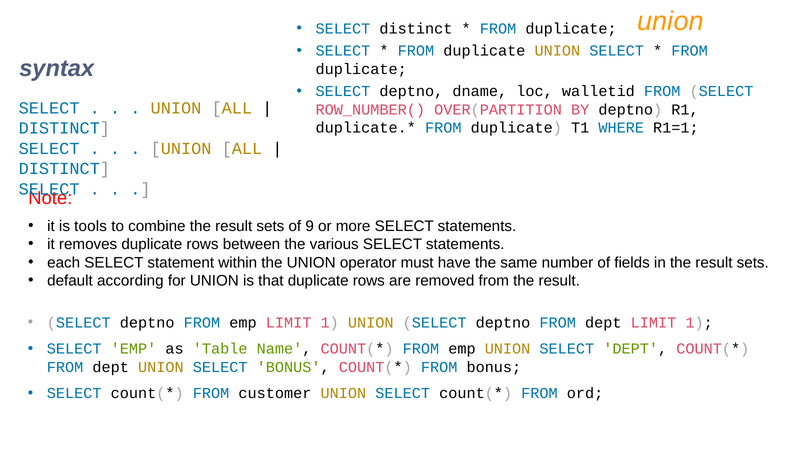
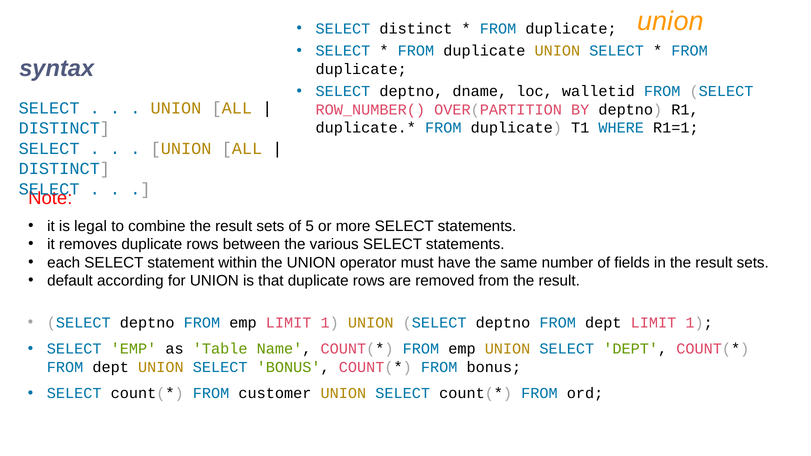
tools: tools -> legal
9: 9 -> 5
